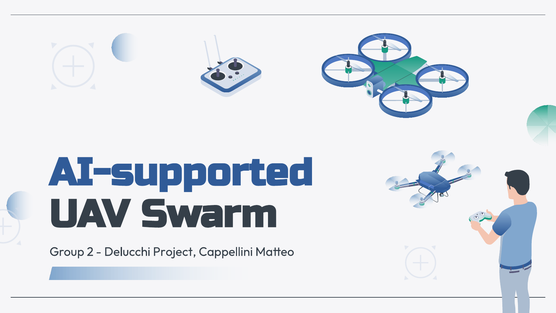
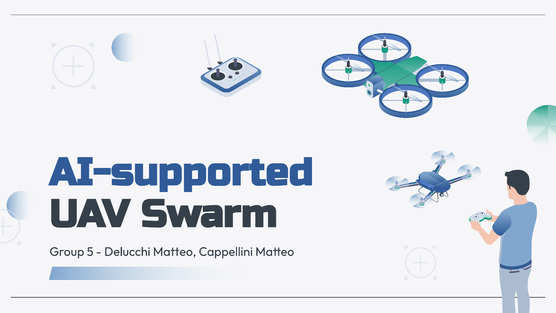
2: 2 -> 5
Delucchi Project: Project -> Matteo
